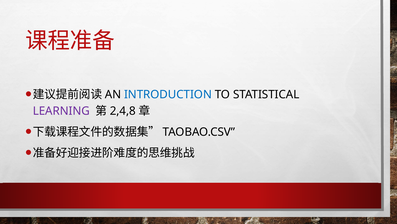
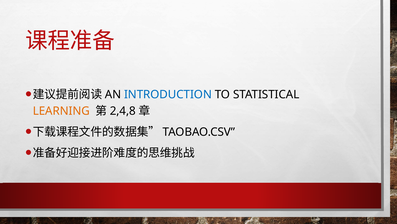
LEARNING colour: purple -> orange
